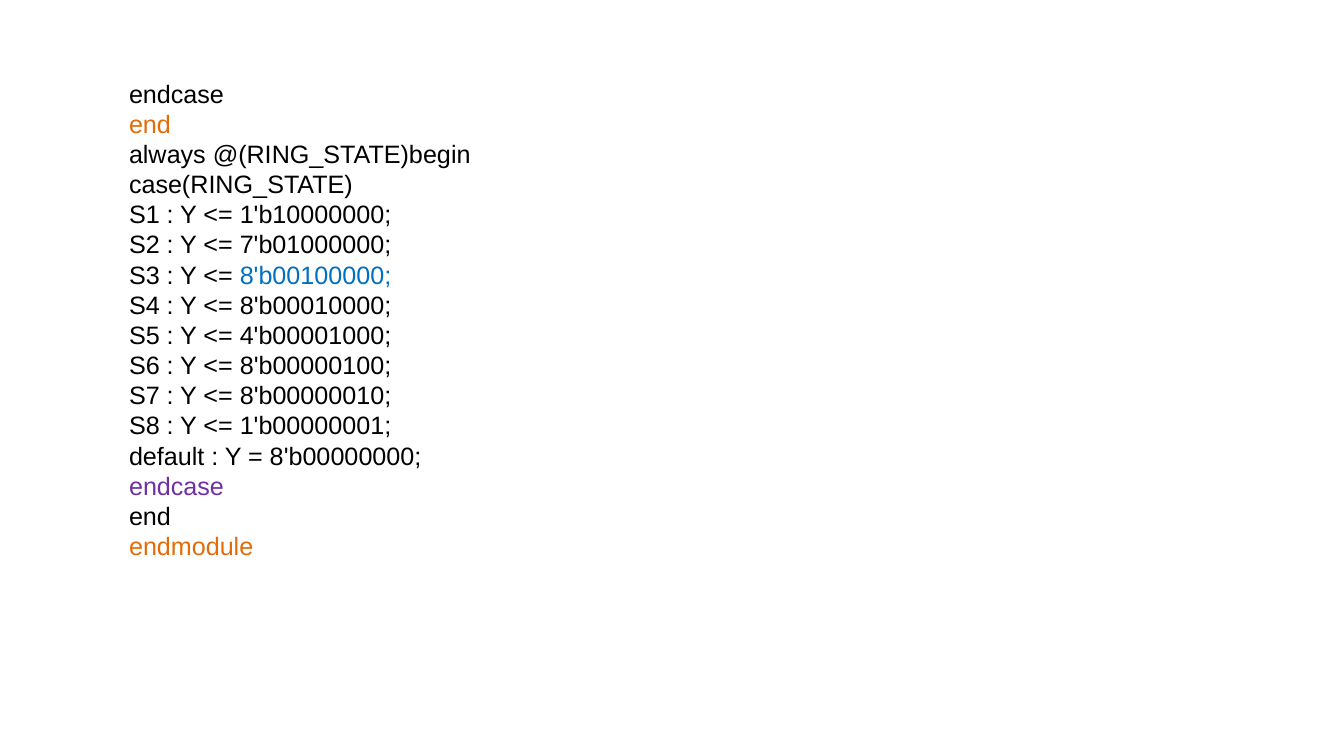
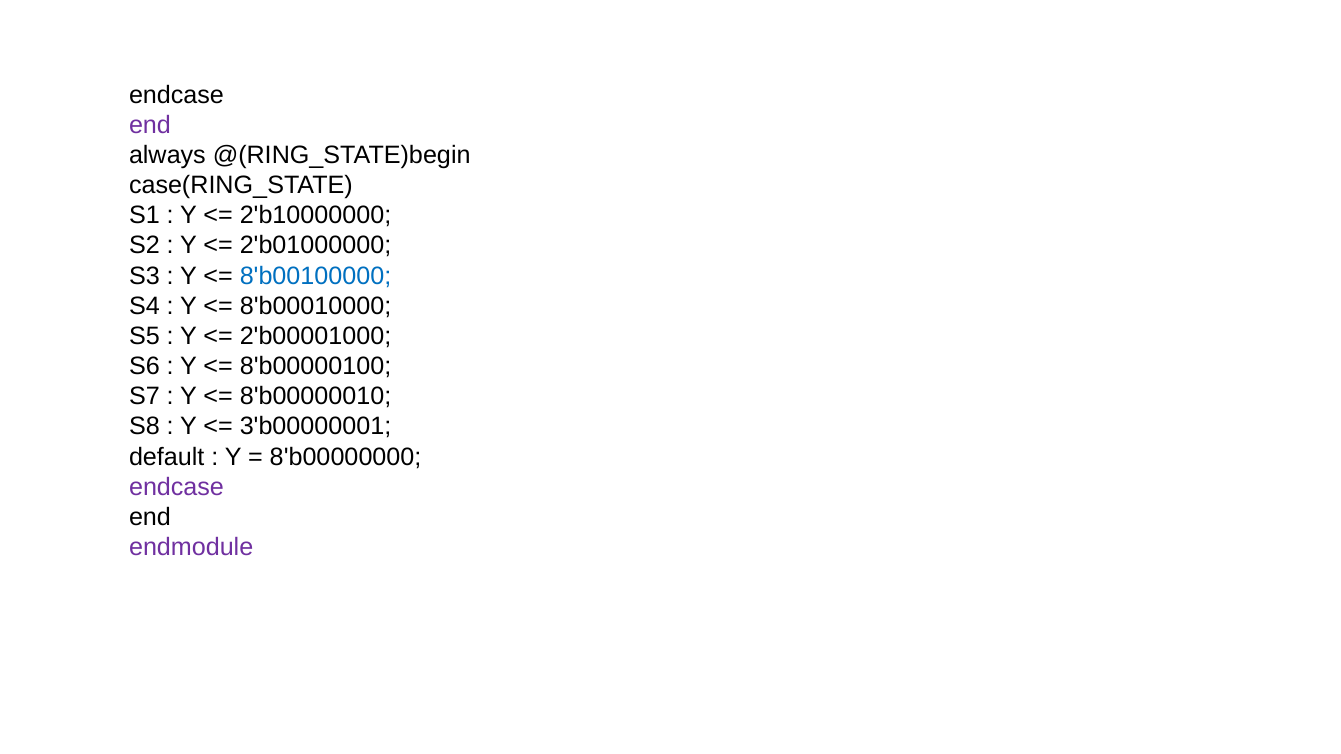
end at (150, 125) colour: orange -> purple
1'b10000000: 1'b10000000 -> 2'b10000000
7'b01000000: 7'b01000000 -> 2'b01000000
4'b00001000: 4'b00001000 -> 2'b00001000
1'b00000001: 1'b00000001 -> 3'b00000001
endmodule colour: orange -> purple
